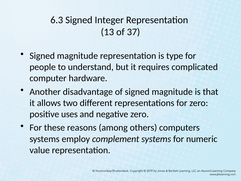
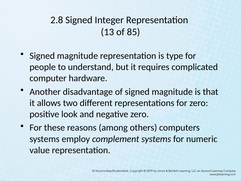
6.3: 6.3 -> 2.8
37: 37 -> 85
uses: uses -> look
